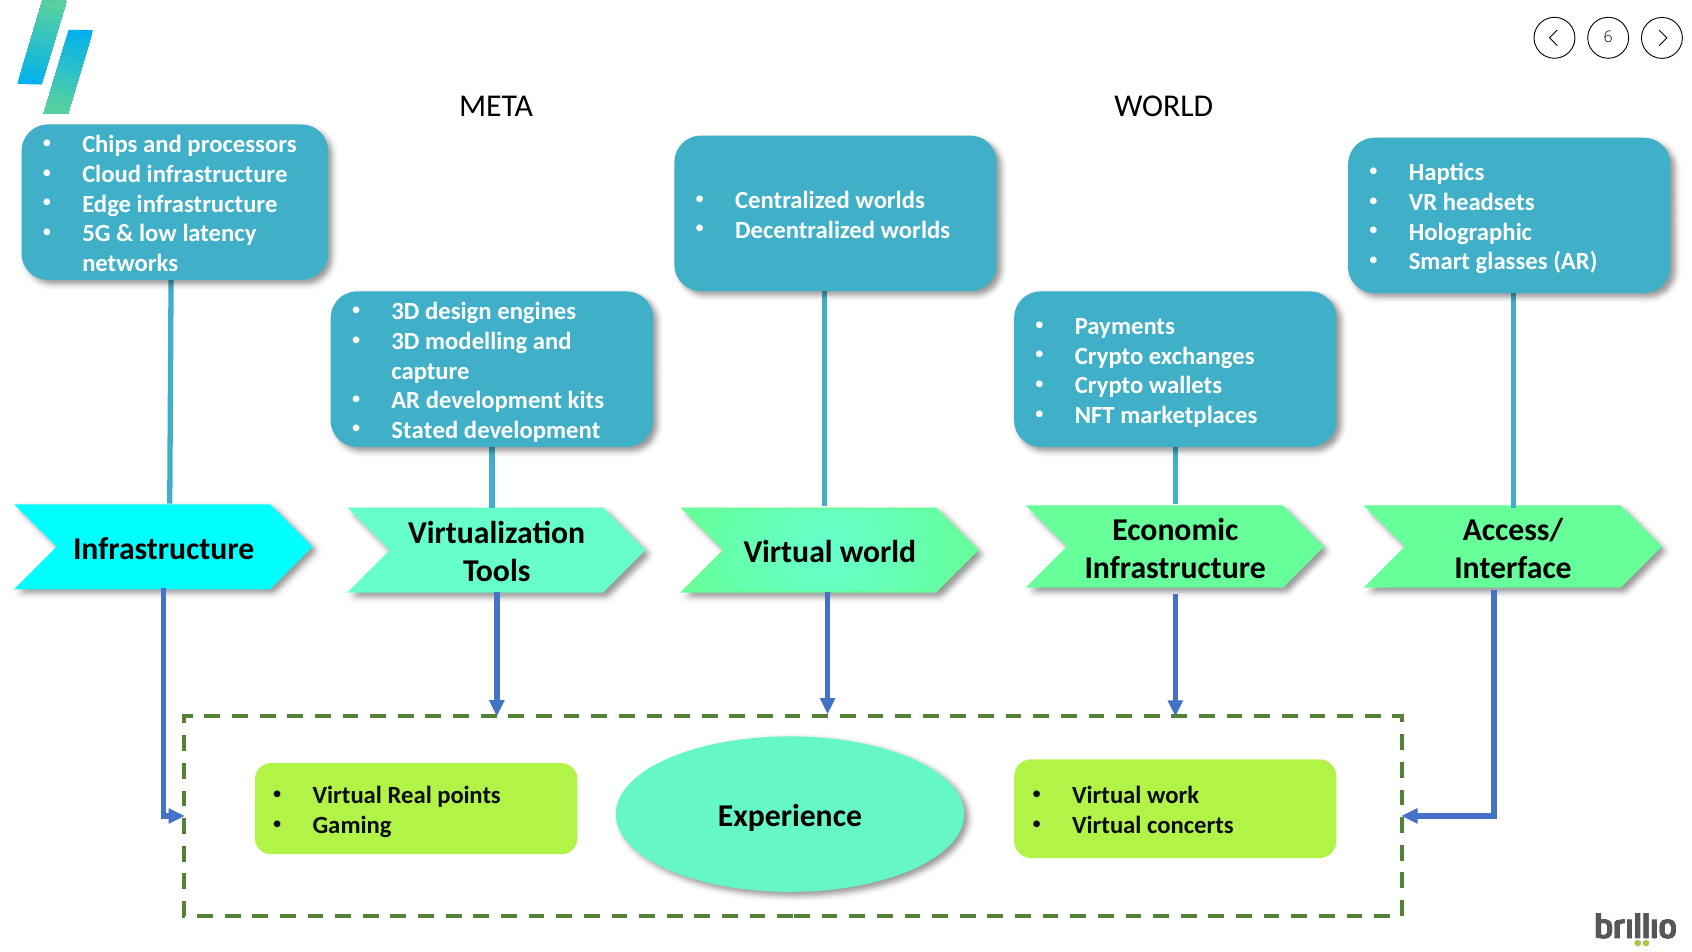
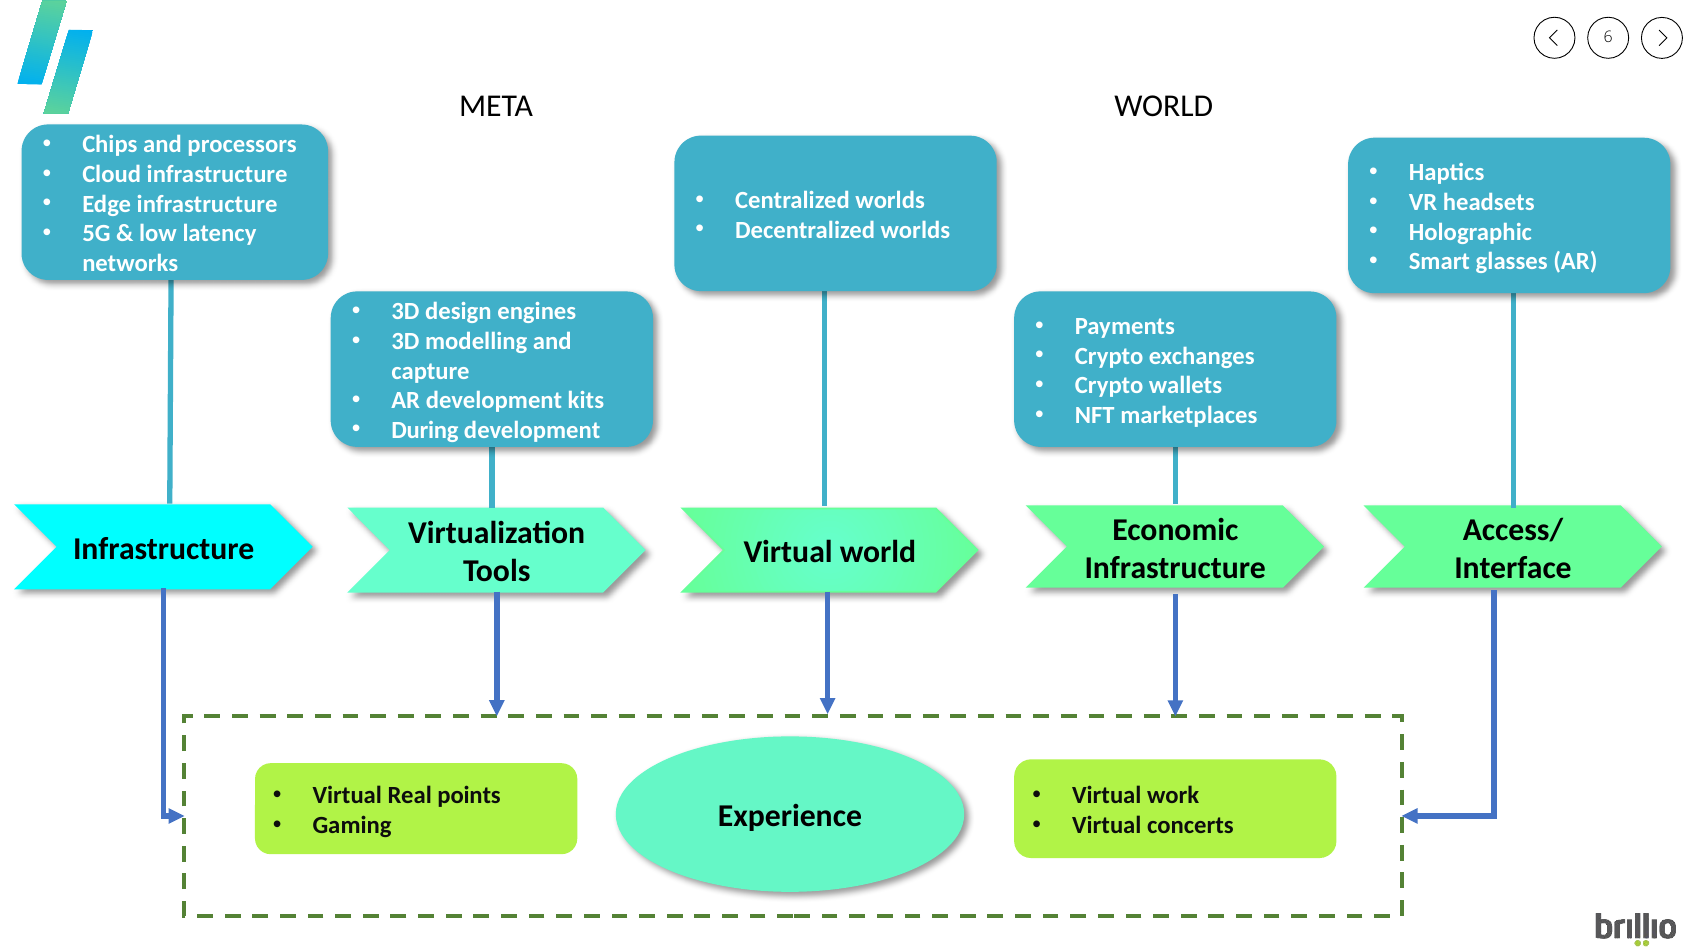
Stated: Stated -> During
